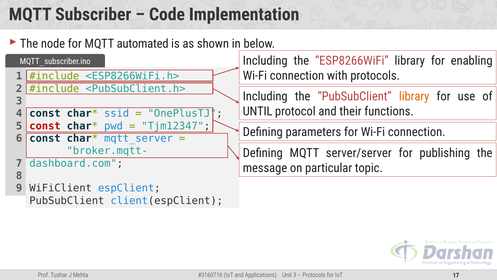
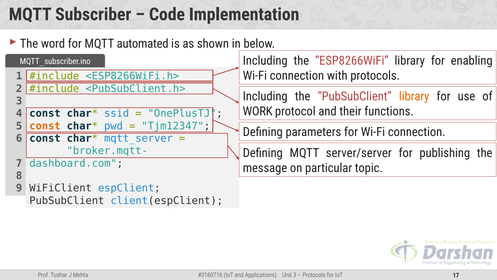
node: node -> word
UNTIL: UNTIL -> WORK
const at (45, 126) colour: red -> orange
